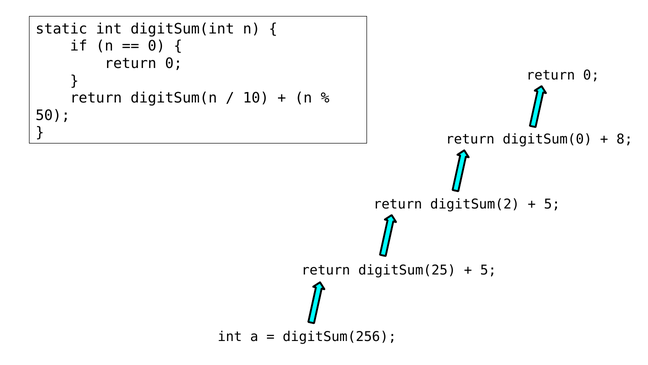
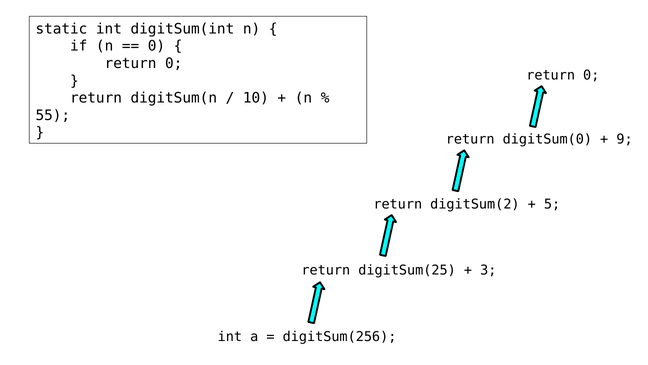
50: 50 -> 55
8: 8 -> 9
5 at (488, 270): 5 -> 3
